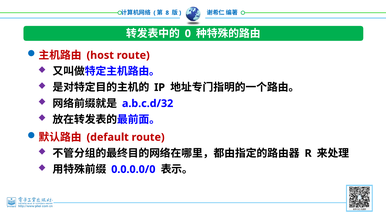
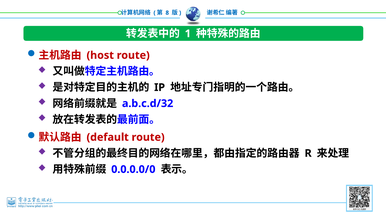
0: 0 -> 1
